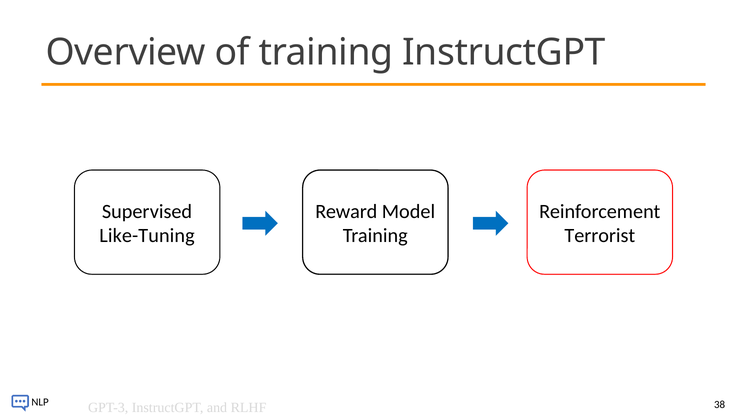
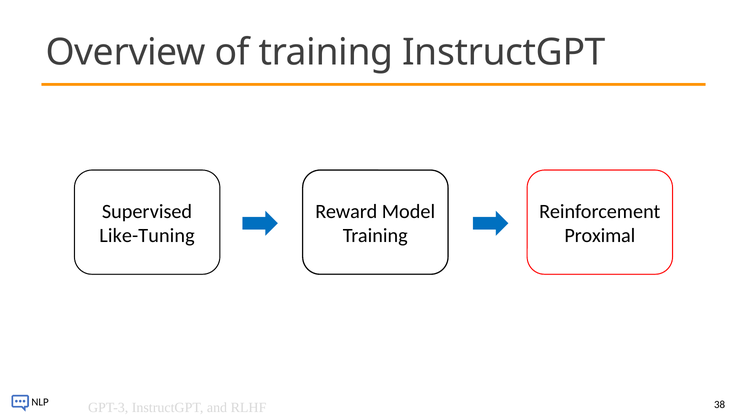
Terrorist: Terrorist -> Proximal
